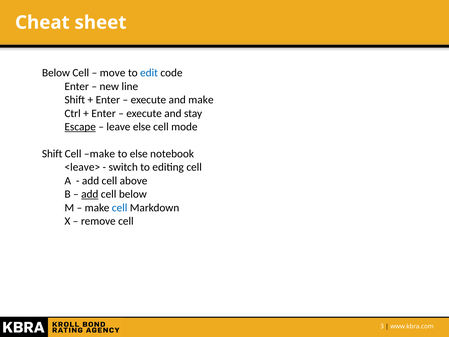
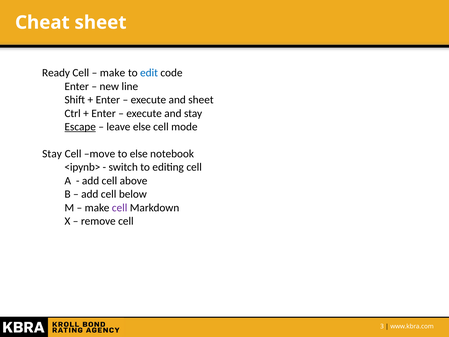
Below at (56, 73): Below -> Ready
move at (113, 73): move -> make
and make: make -> sheet
Shift at (52, 154): Shift -> Stay
Cell make: make -> move
<leave>: <leave> -> <ipynb>
add at (90, 194) underline: present -> none
cell at (120, 208) colour: blue -> purple
